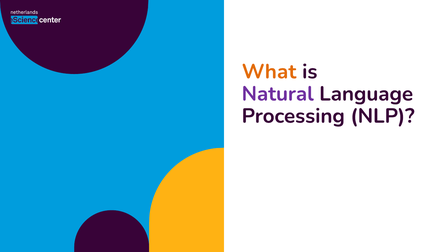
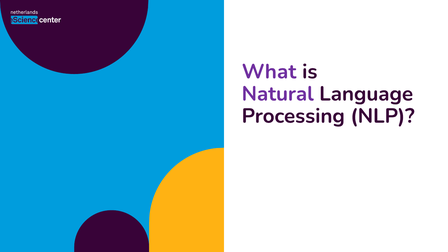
What colour: orange -> purple
